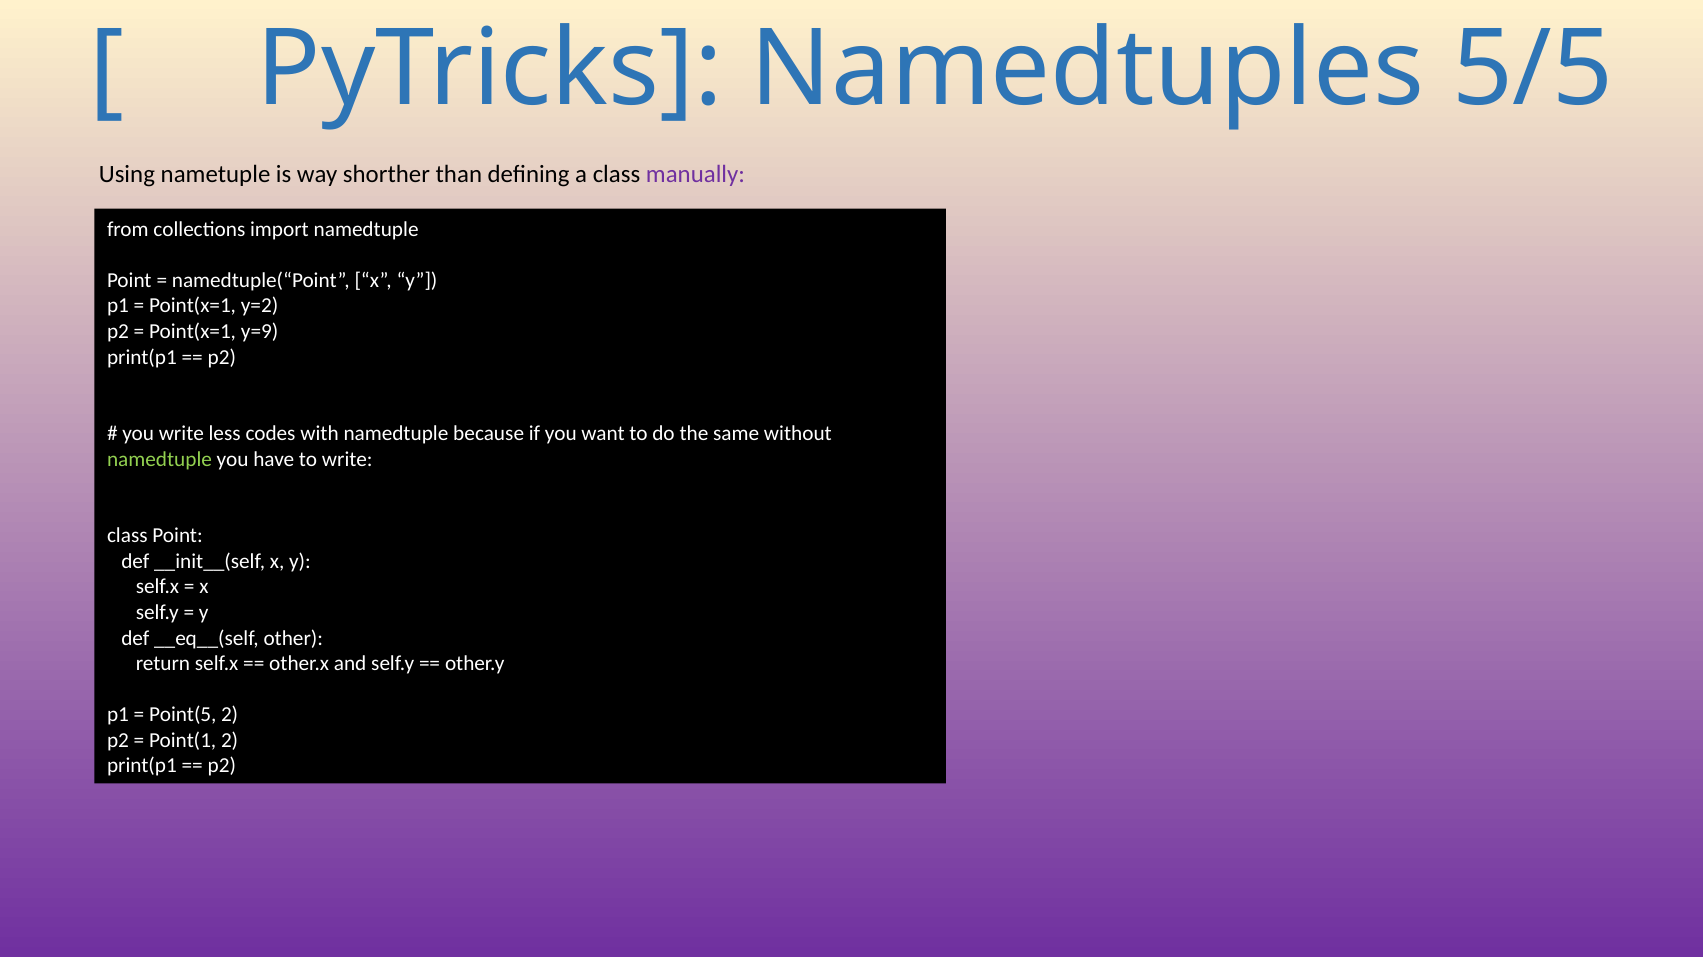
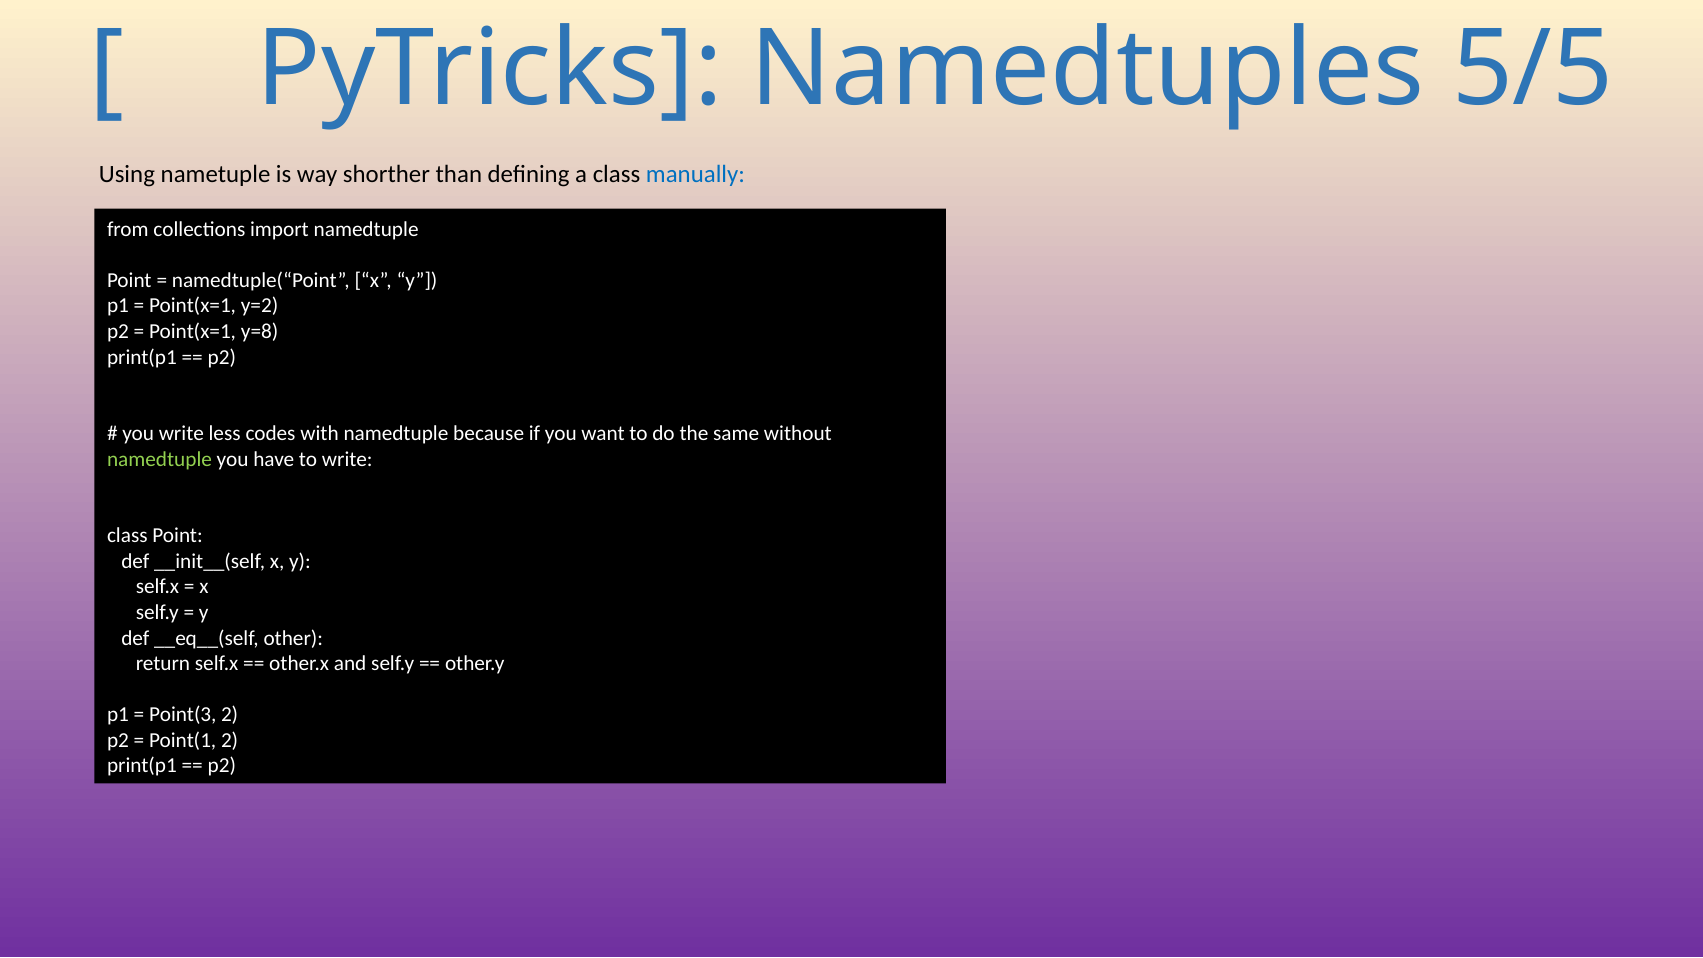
manually colour: purple -> blue
y=9: y=9 -> y=8
Point(5: Point(5 -> Point(3
